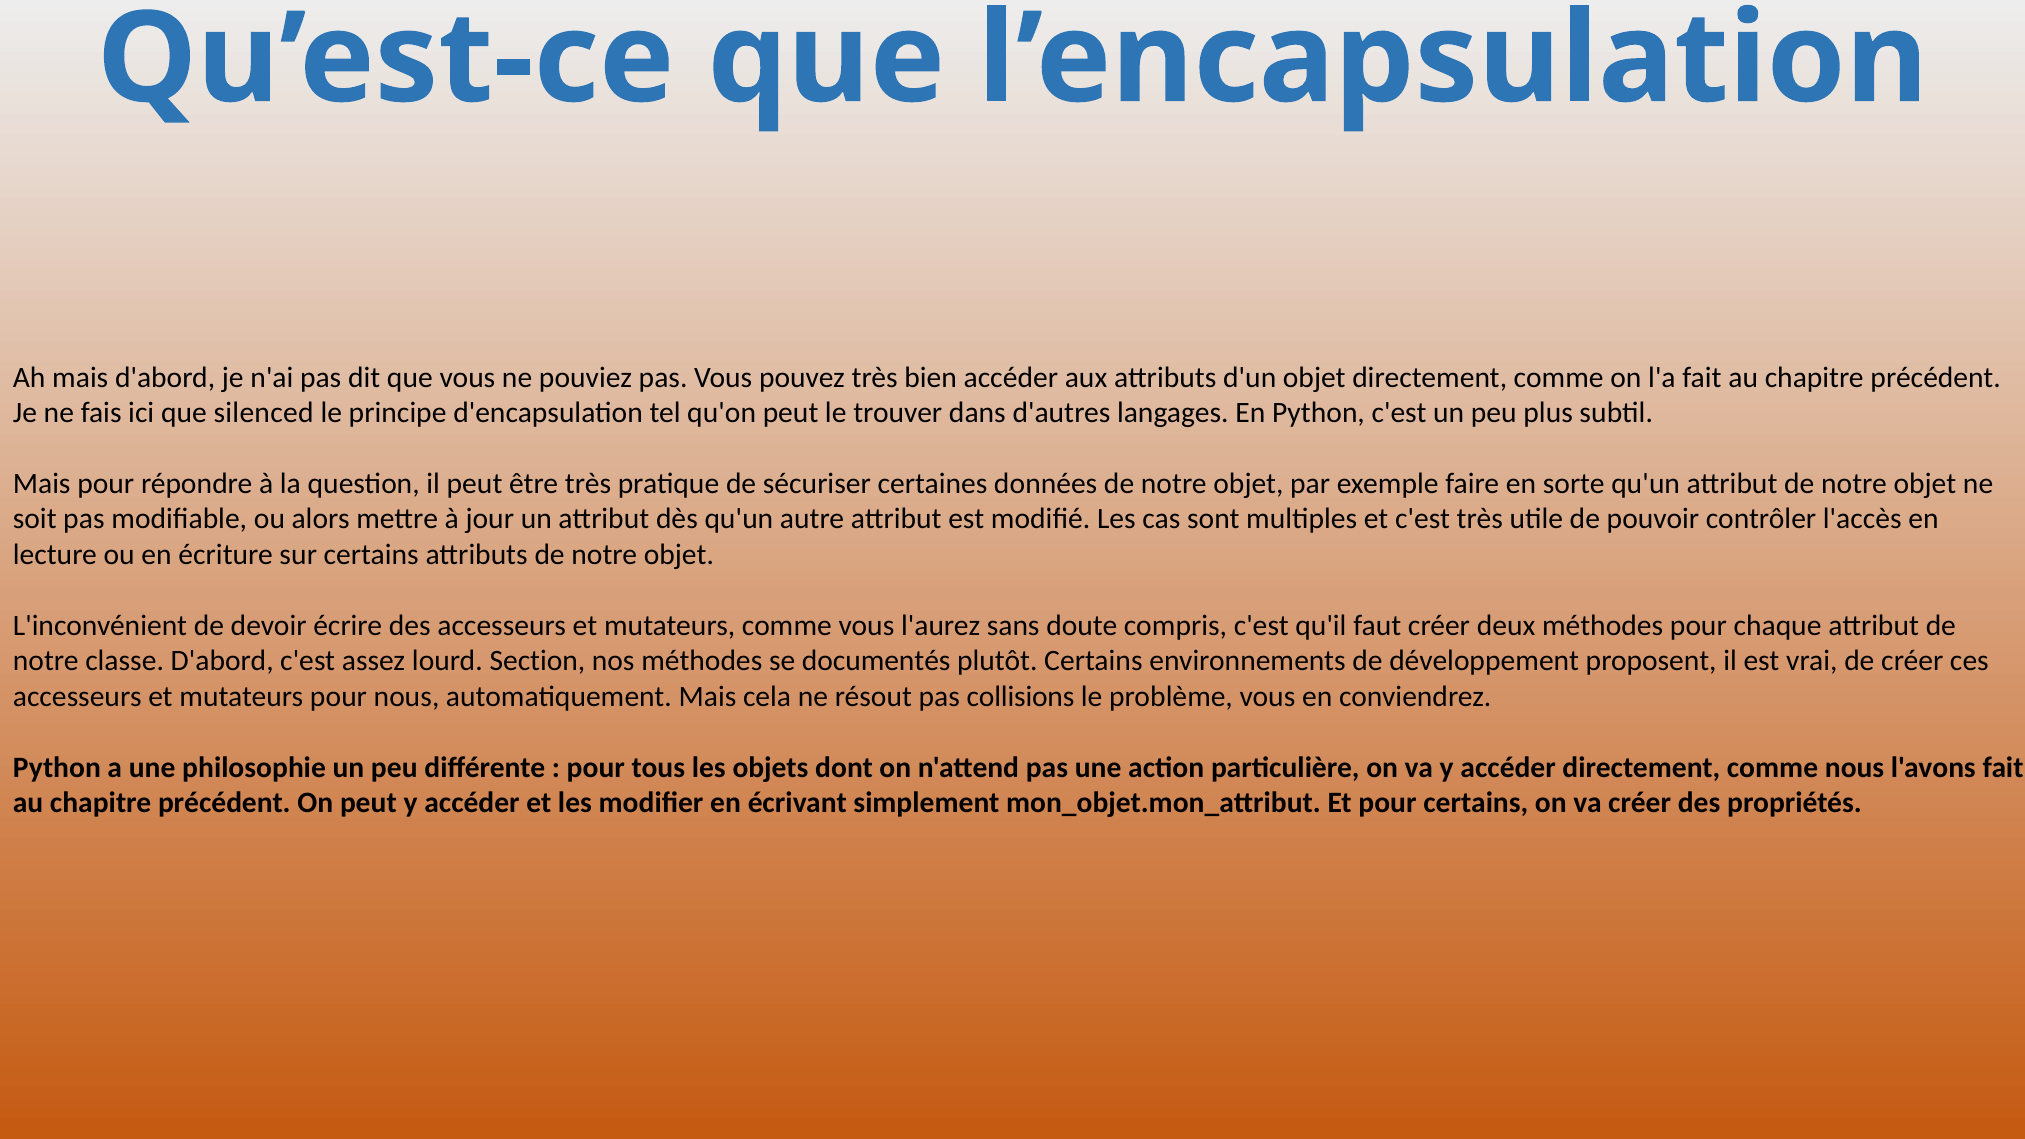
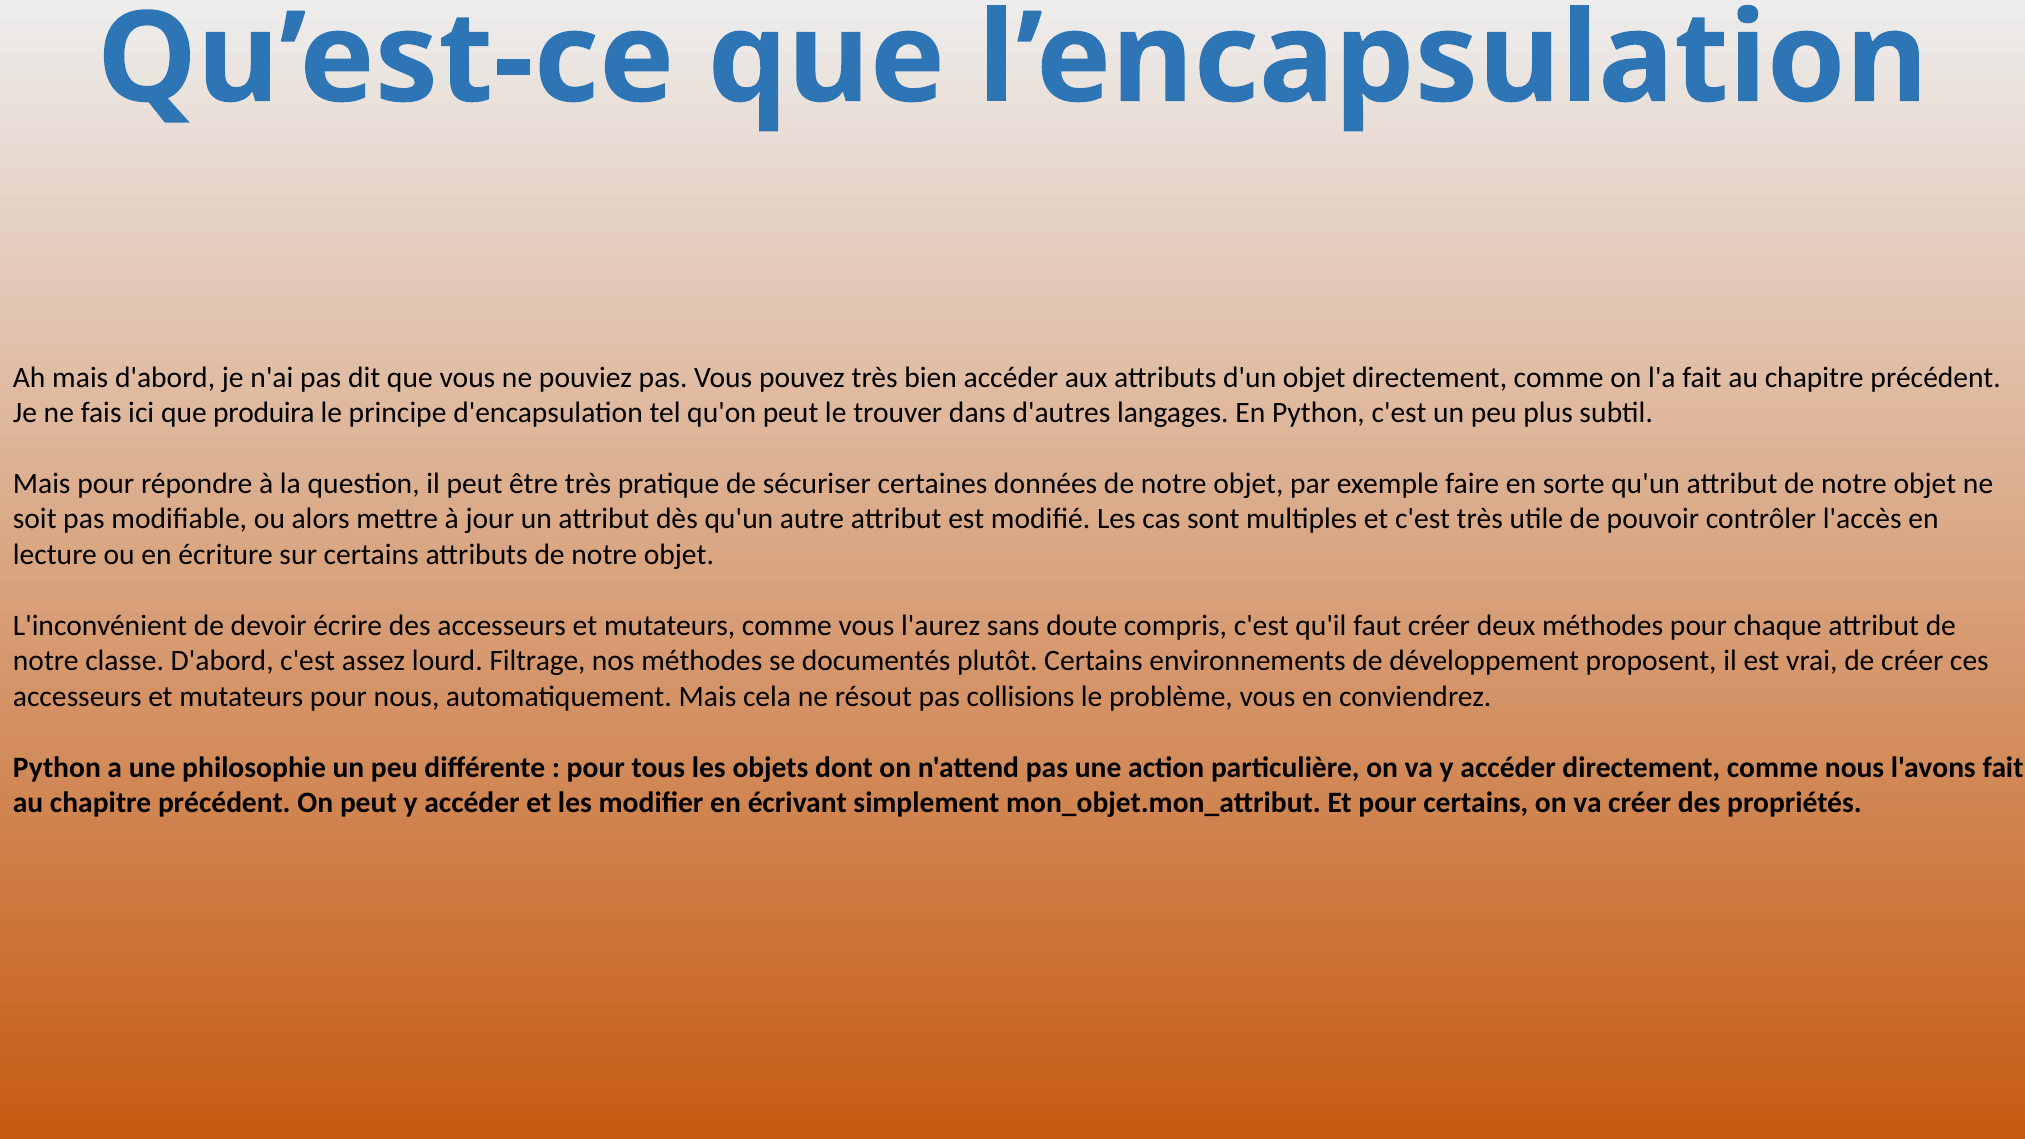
silenced: silenced -> produira
Section: Section -> Filtrage
